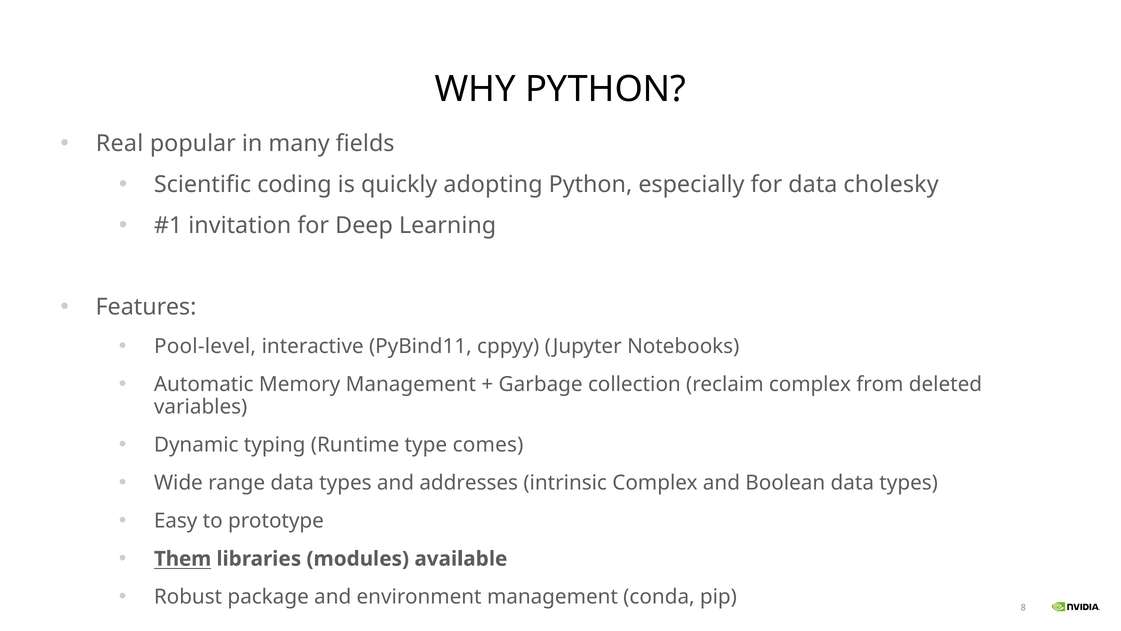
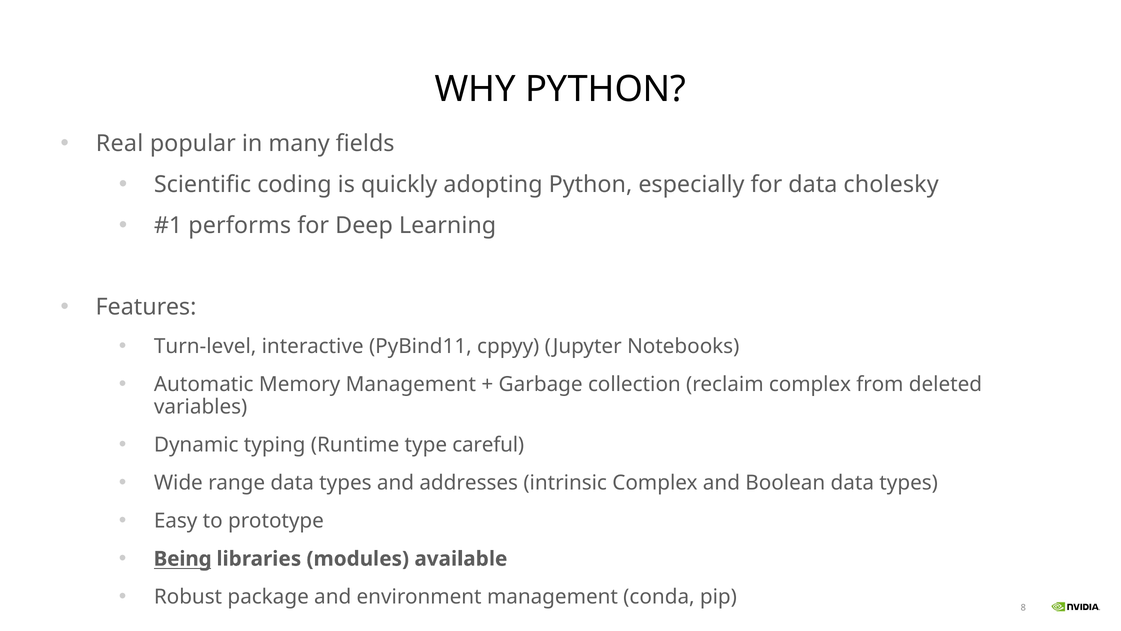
invitation: invitation -> performs
Pool-level: Pool-level -> Turn-level
comes: comes -> careful
Them: Them -> Being
